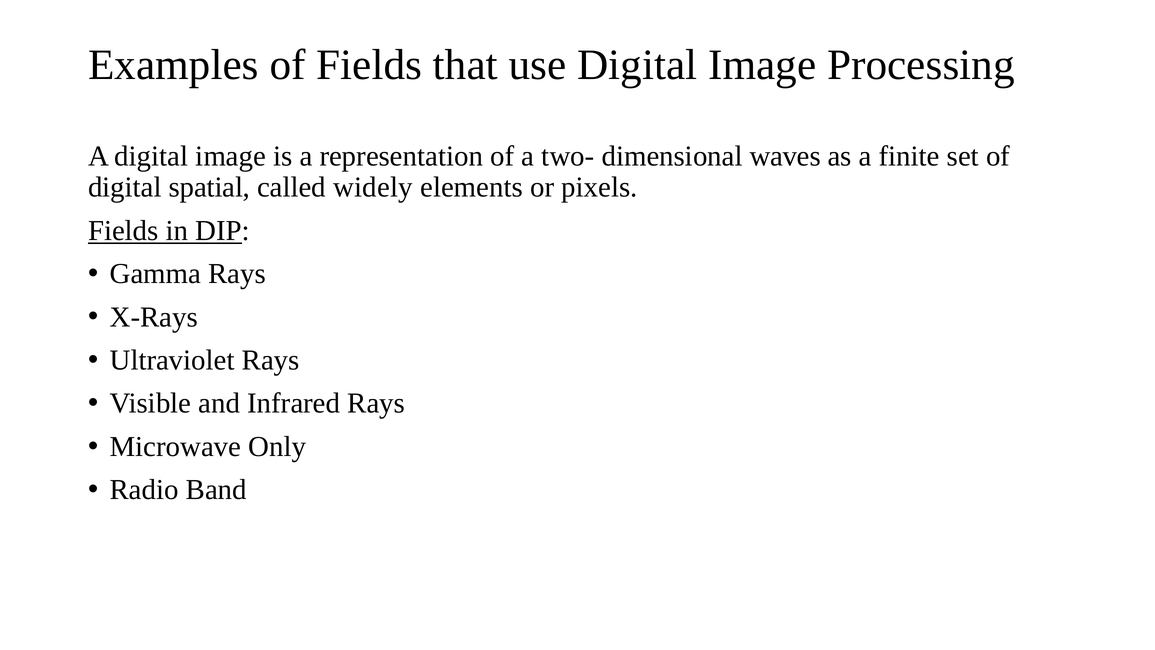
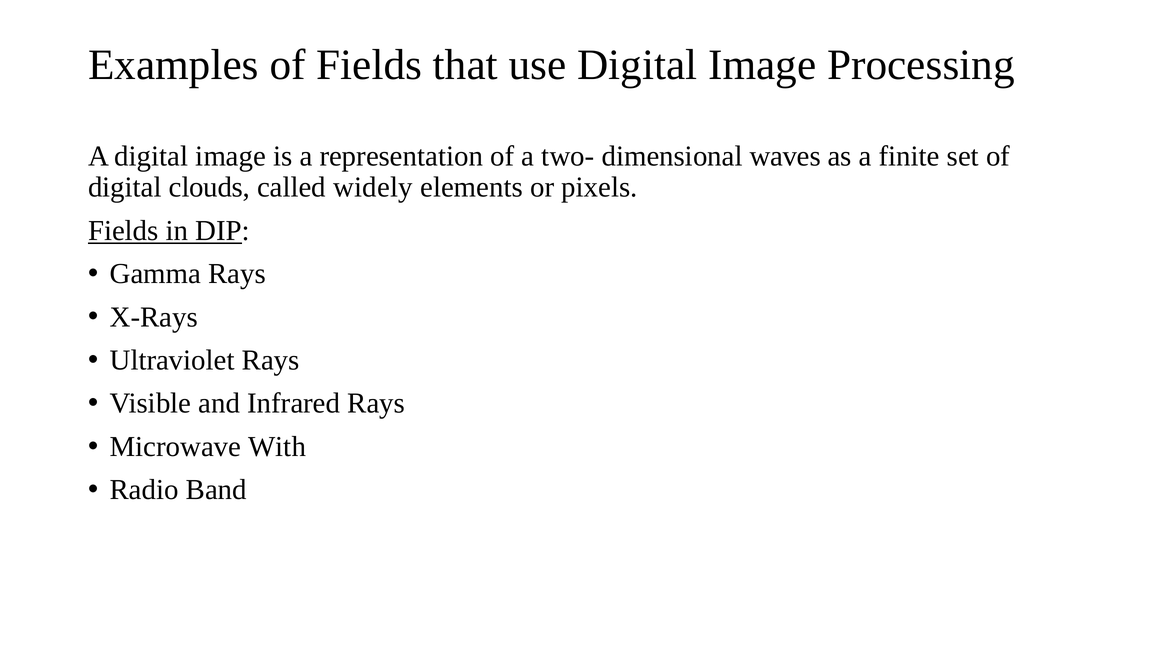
spatial: spatial -> clouds
Only: Only -> With
